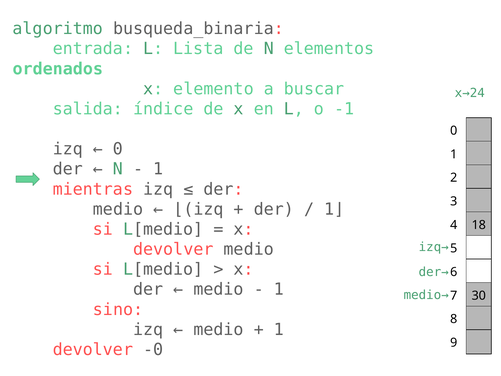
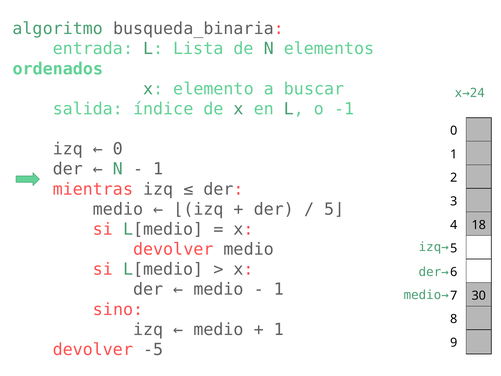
1⌋: 1⌋ -> 5⌋
devolver -0: -0 -> -5
